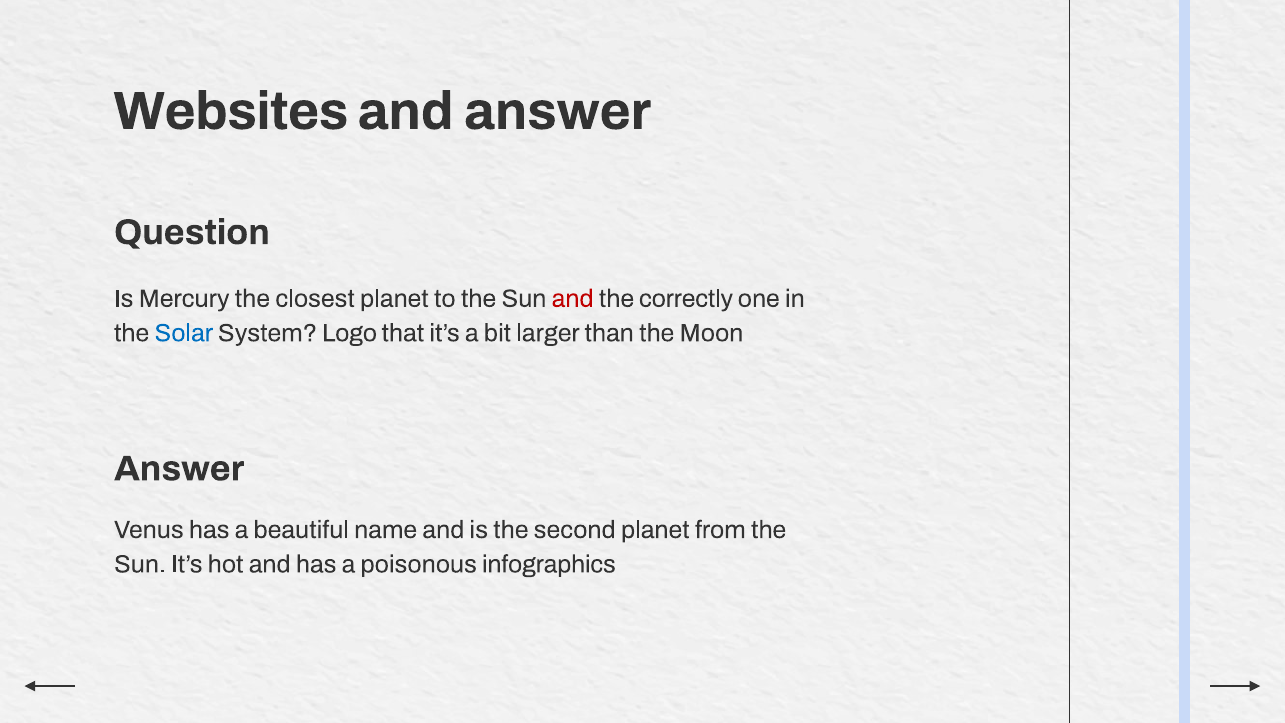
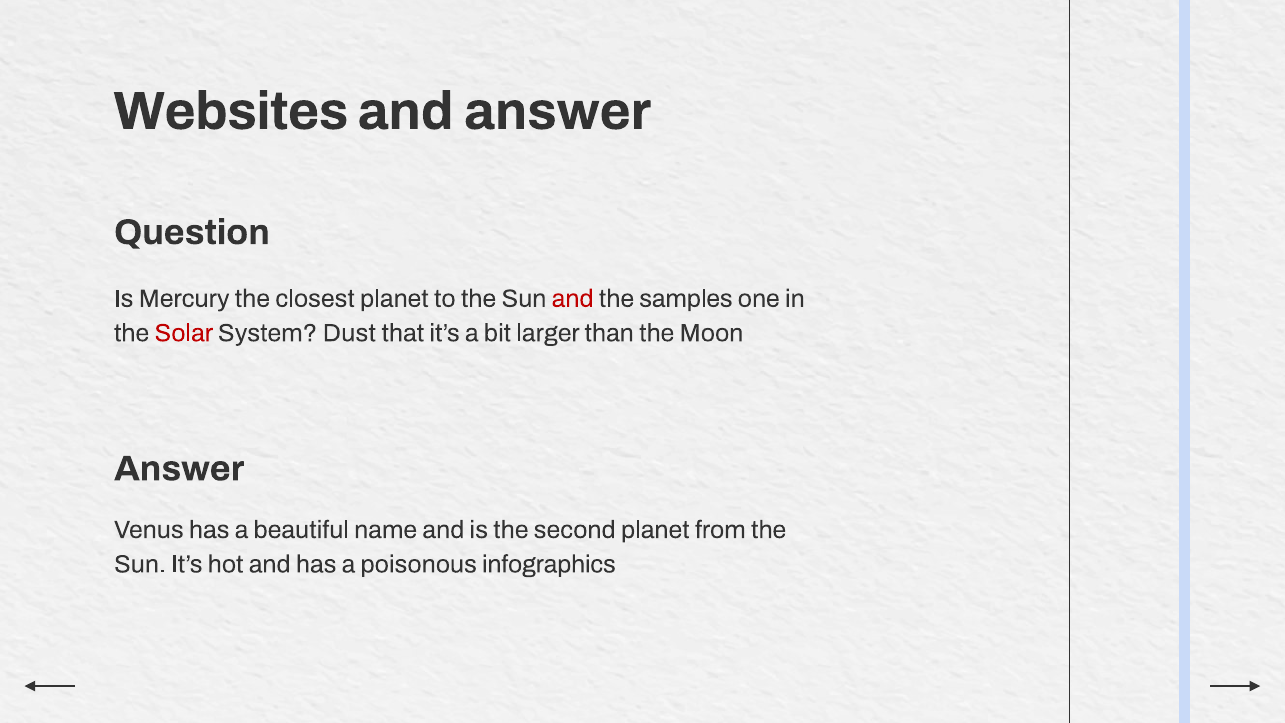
correctly: correctly -> samples
Solar colour: blue -> red
Logo: Logo -> Dust
